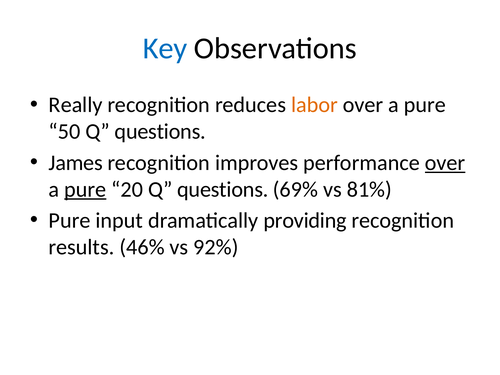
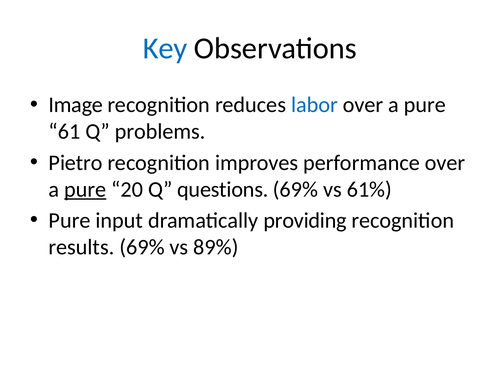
Really: Really -> Image
labor colour: orange -> blue
50: 50 -> 61
questions at (160, 132): questions -> problems
James: James -> Pietro
over at (445, 163) underline: present -> none
81%: 81% -> 61%
results 46%: 46% -> 69%
92%: 92% -> 89%
